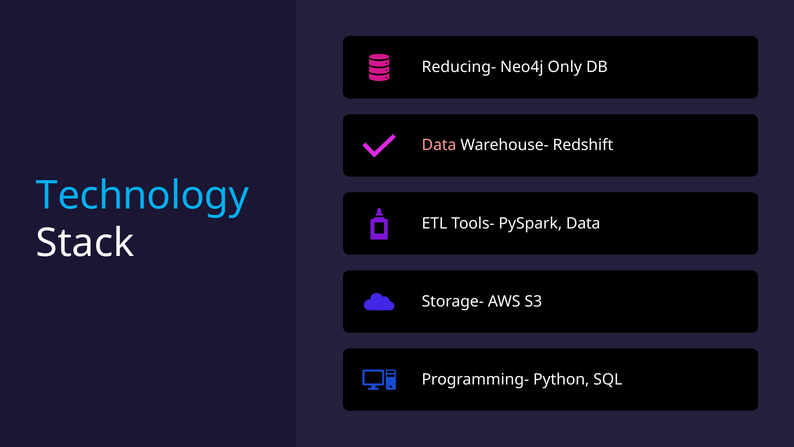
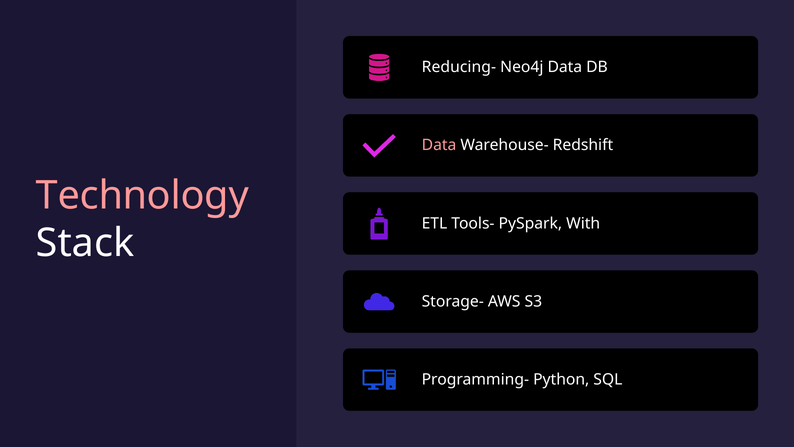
Neo4j Only: Only -> Data
Technology colour: light blue -> pink
PySpark Data: Data -> With
